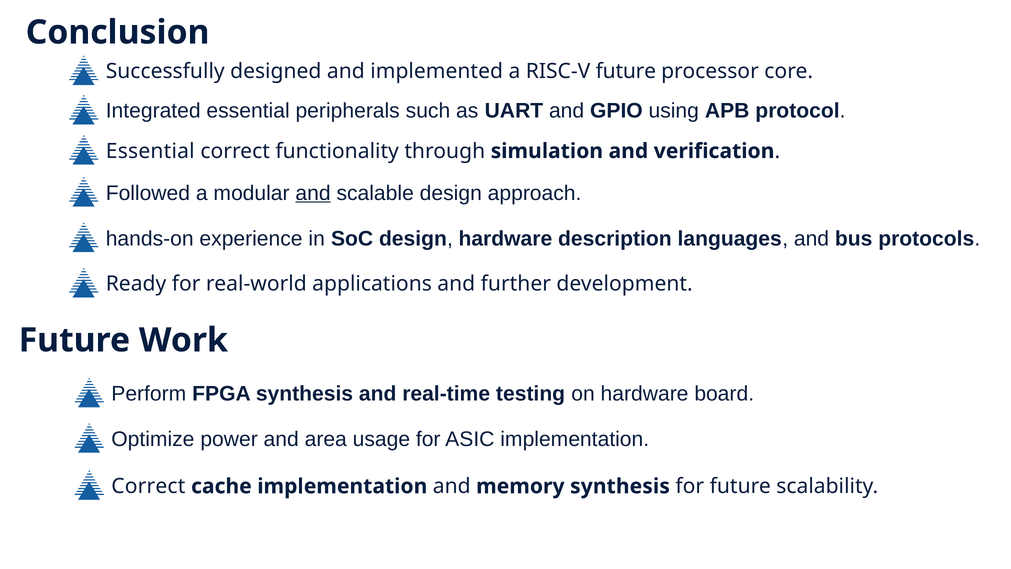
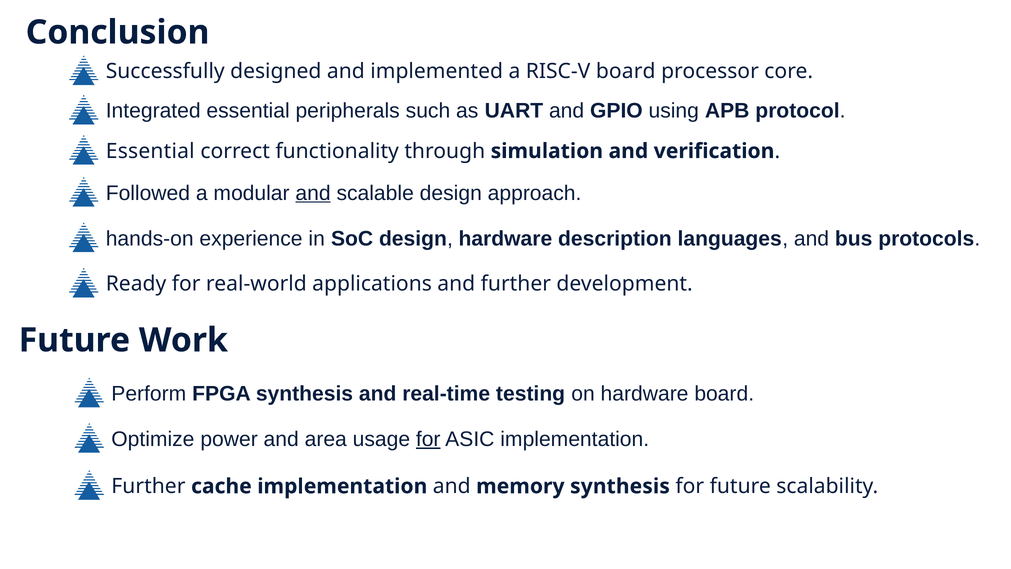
RISC-V future: future -> board
for at (428, 439) underline: none -> present
Correct at (148, 486): Correct -> Further
